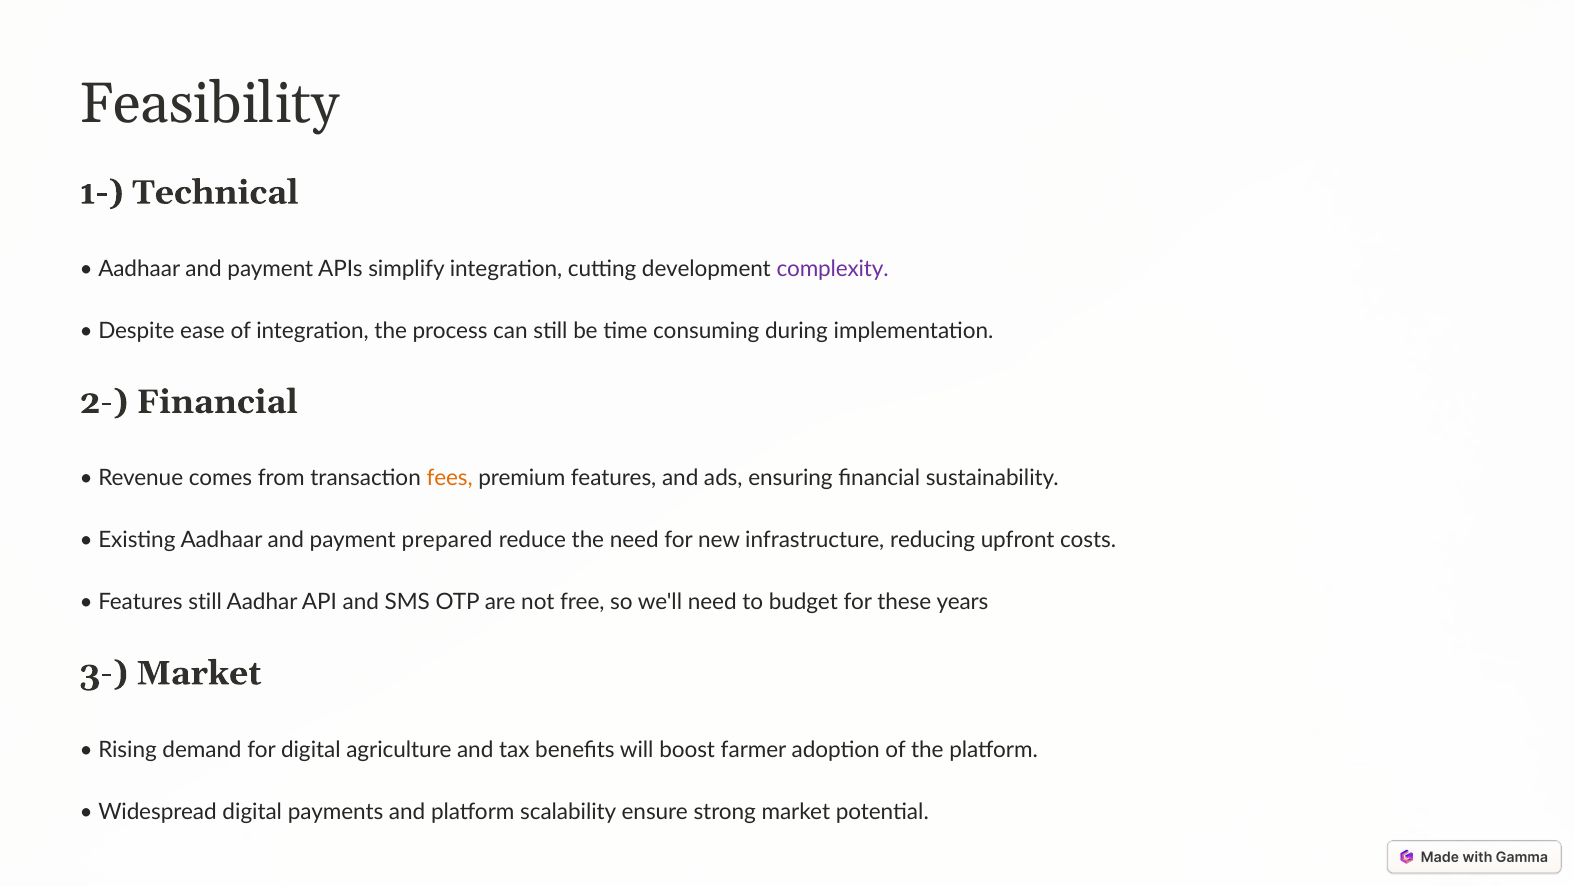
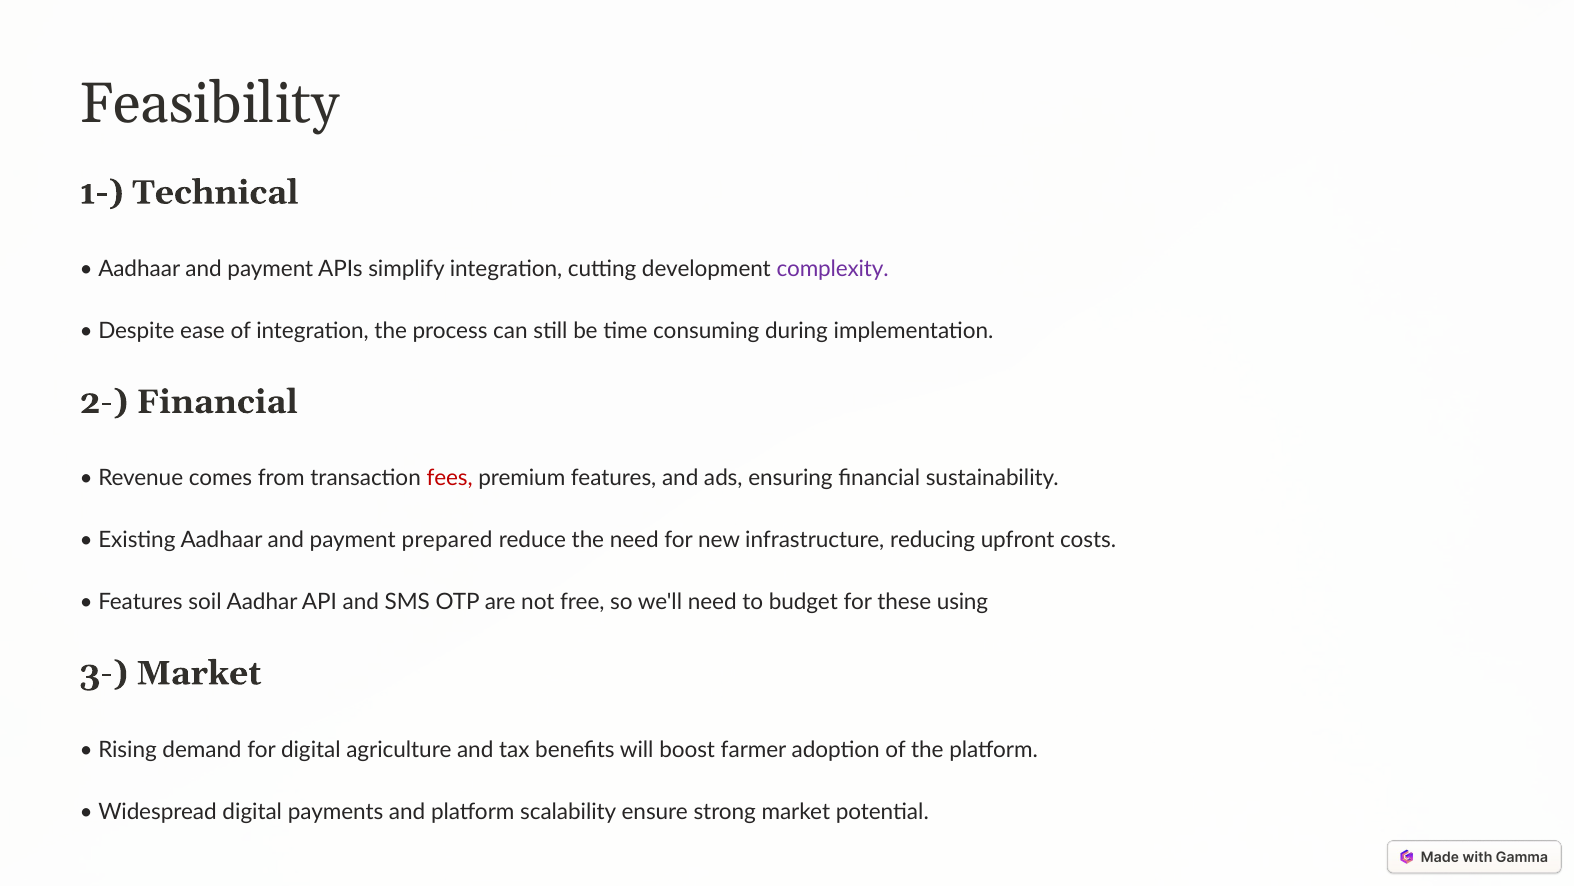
fees colour: orange -> red
Features still: still -> soil
years: years -> using
